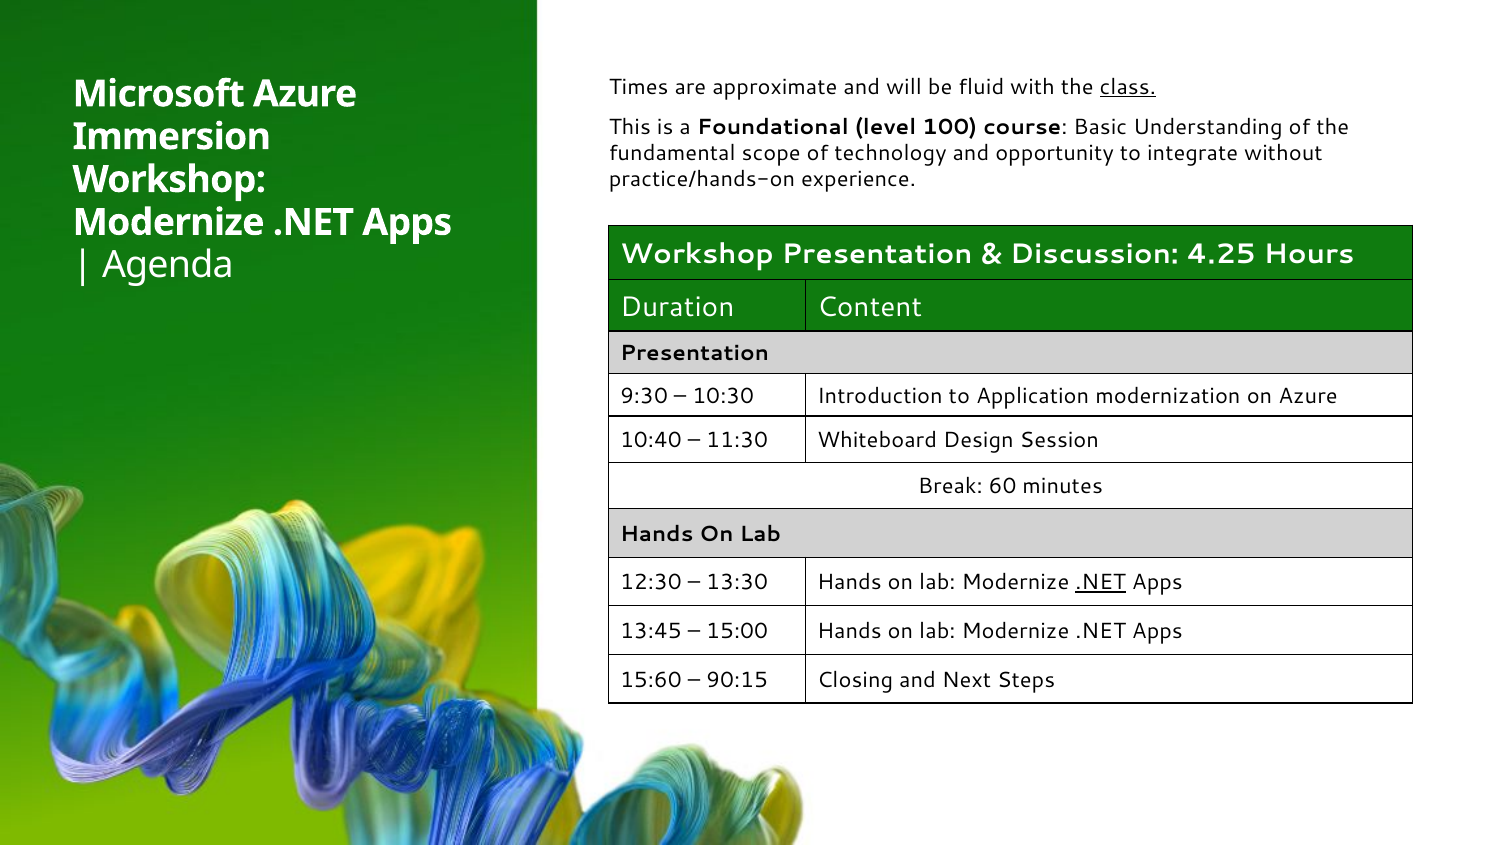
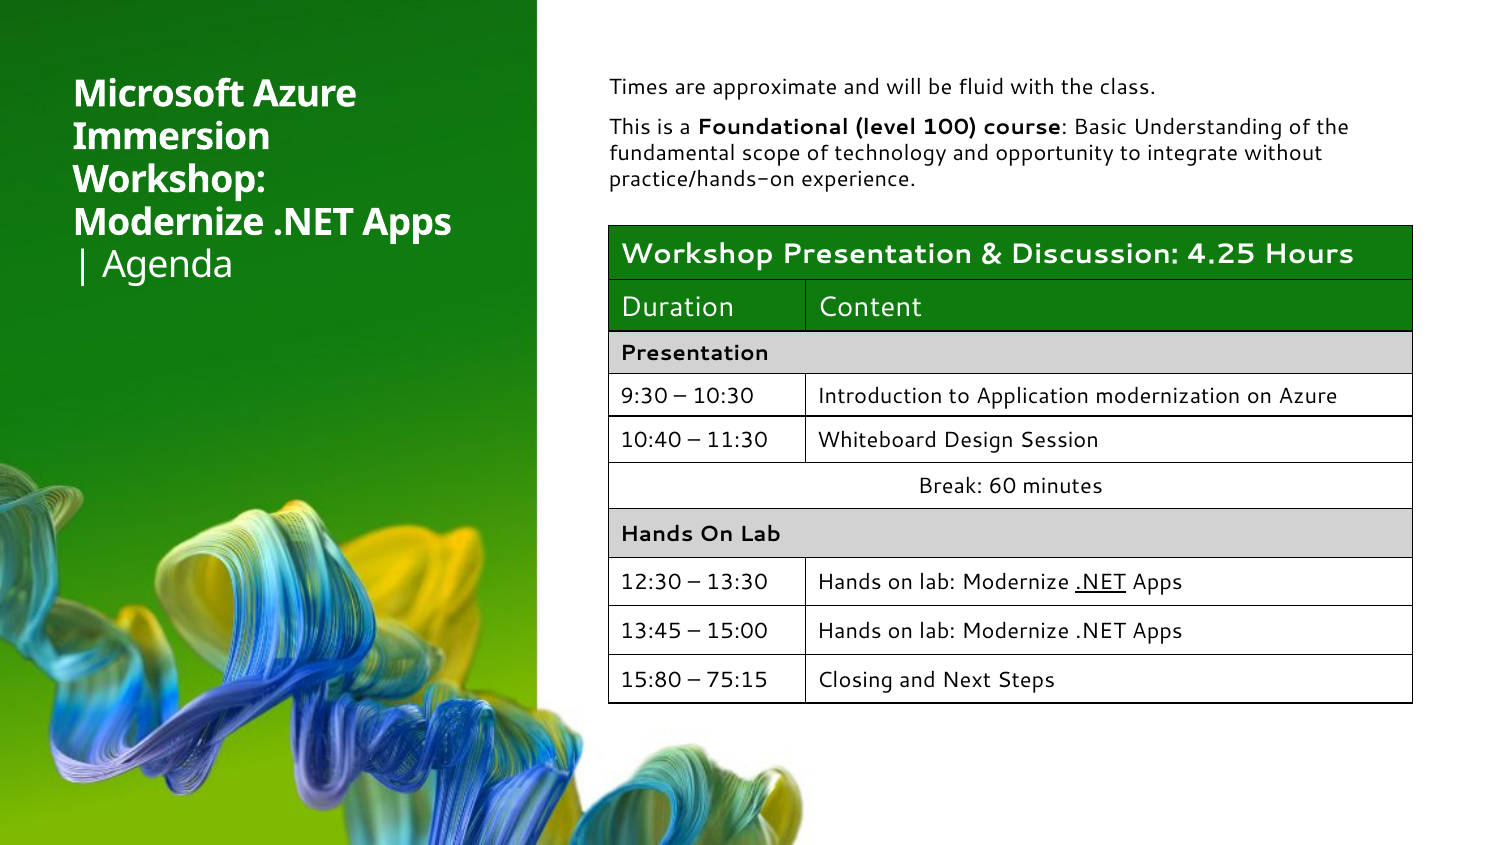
class underline: present -> none
15:60: 15:60 -> 15:80
90:15: 90:15 -> 75:15
